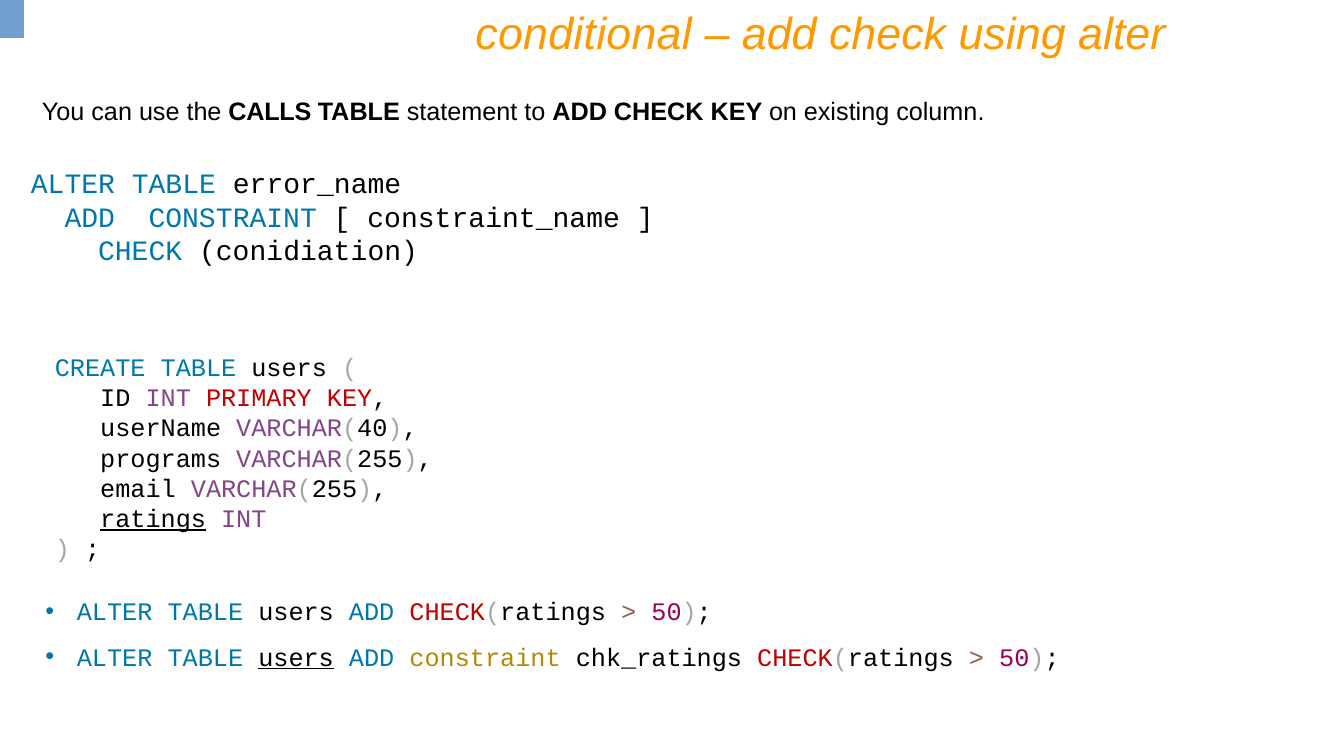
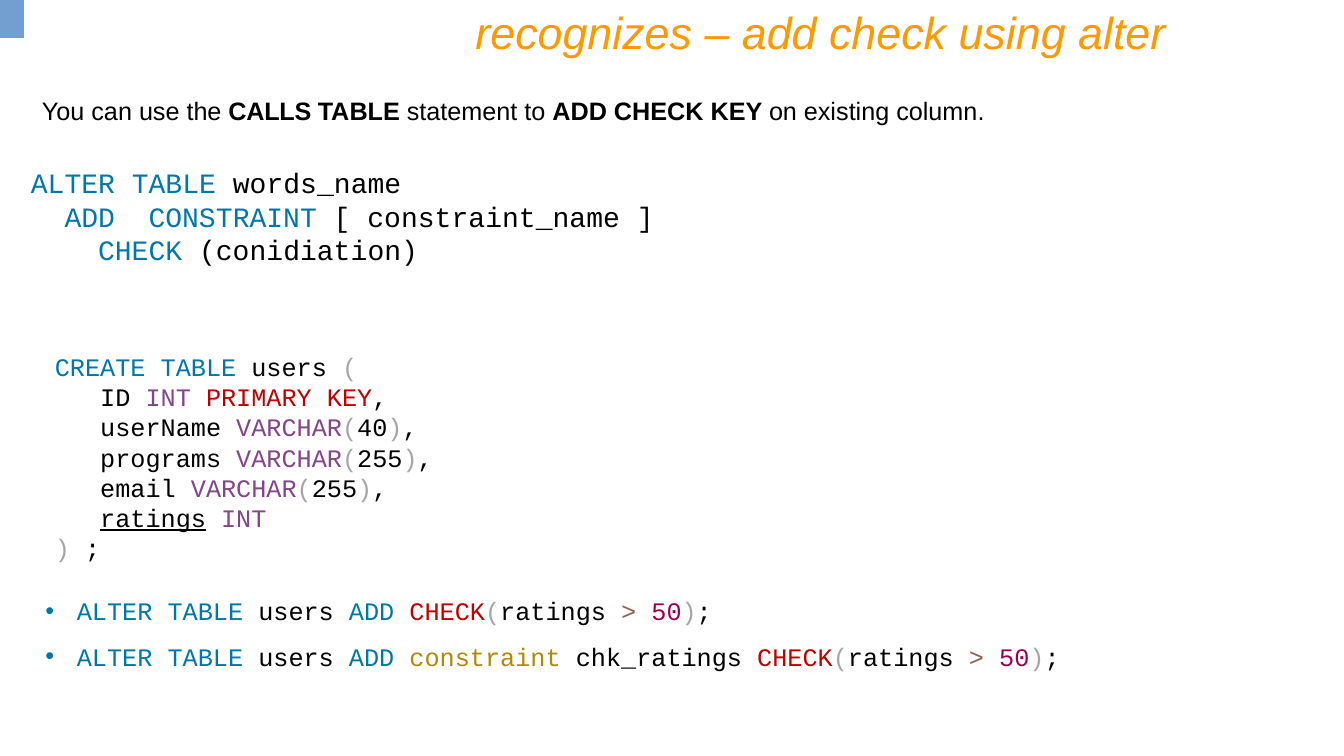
conditional: conditional -> recognizes
error_name: error_name -> words_name
users at (296, 658) underline: present -> none
